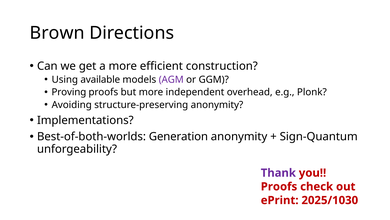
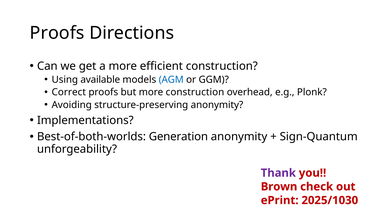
Brown at (57, 33): Brown -> Proofs
AGM colour: purple -> blue
Proving: Proving -> Correct
more independent: independent -> construction
Proofs at (279, 186): Proofs -> Brown
